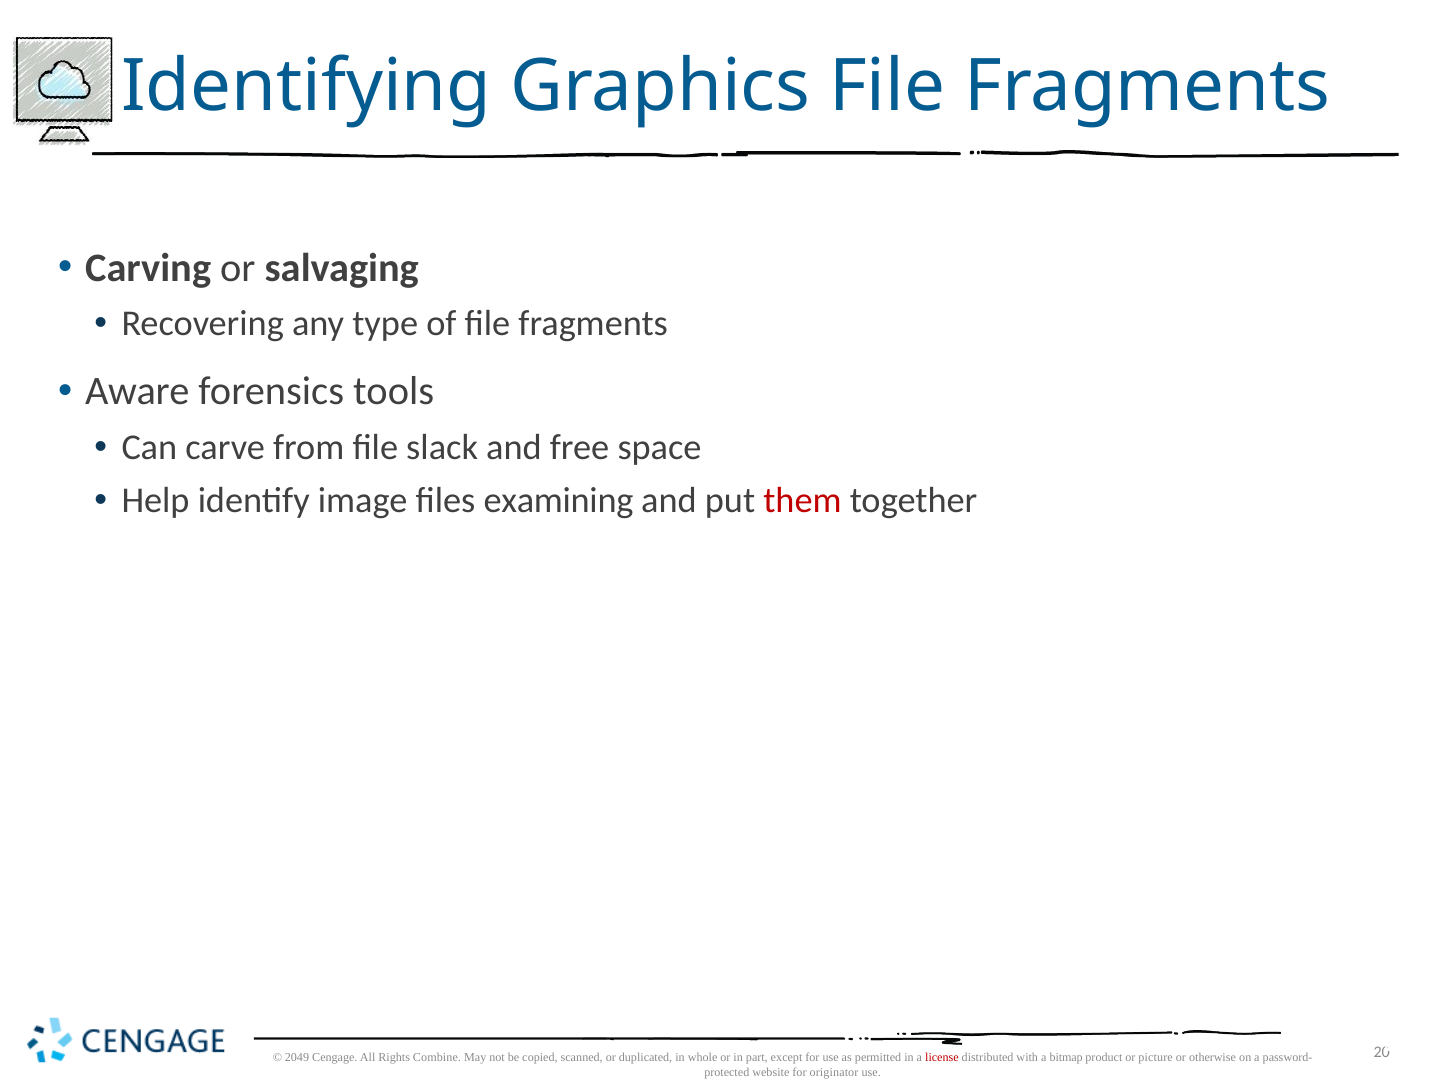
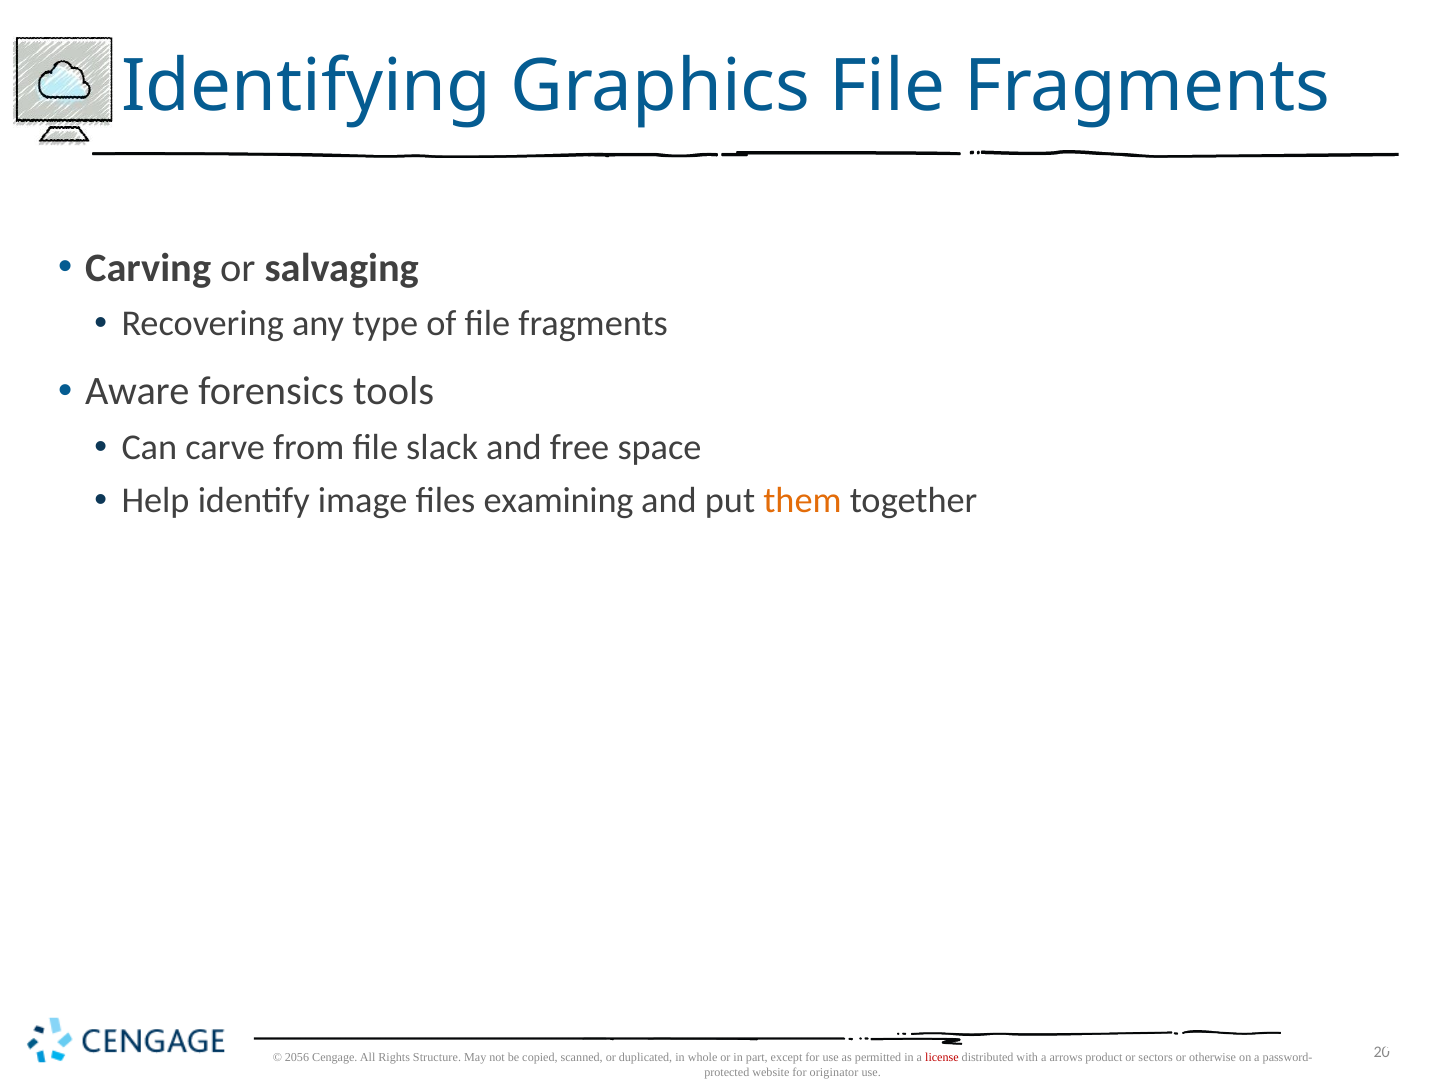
them colour: red -> orange
2049: 2049 -> 2056
Combine: Combine -> Structure
bitmap: bitmap -> arrows
picture: picture -> sectors
